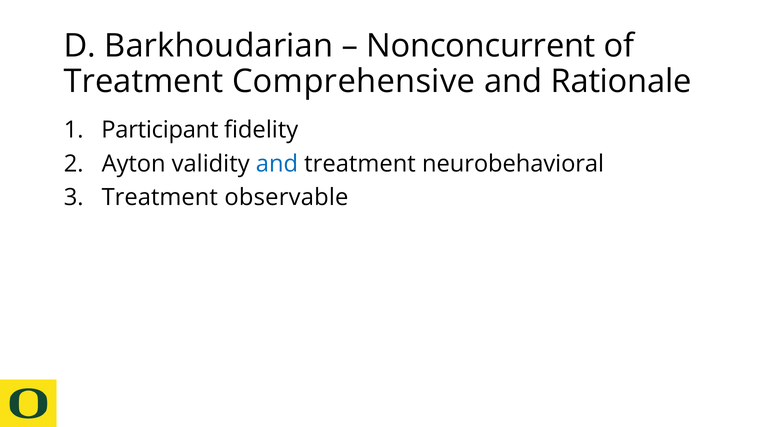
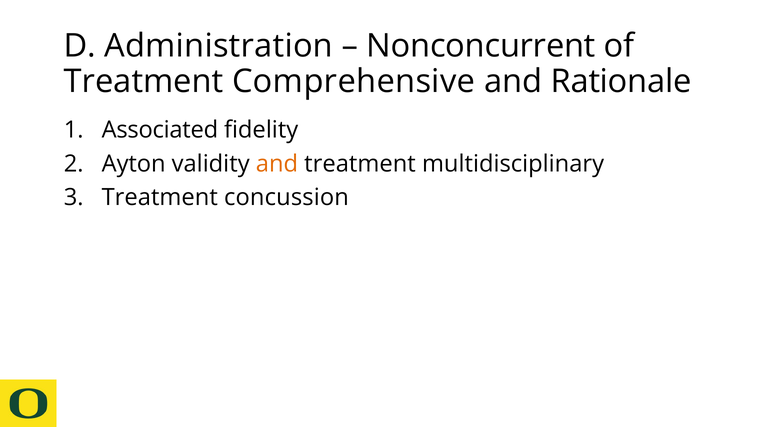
Barkhoudarian: Barkhoudarian -> Administration
Participant: Participant -> Associated
and at (277, 164) colour: blue -> orange
neurobehavioral: neurobehavioral -> multidisciplinary
observable: observable -> concussion
